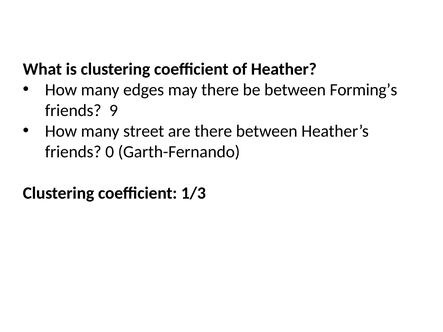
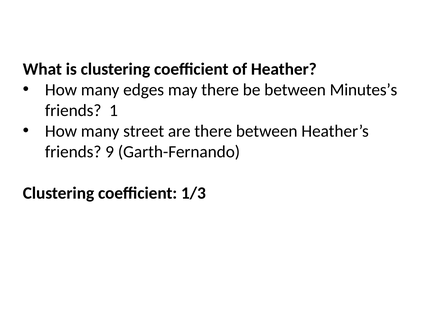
Forming’s: Forming’s -> Minutes’s
9: 9 -> 1
0: 0 -> 9
